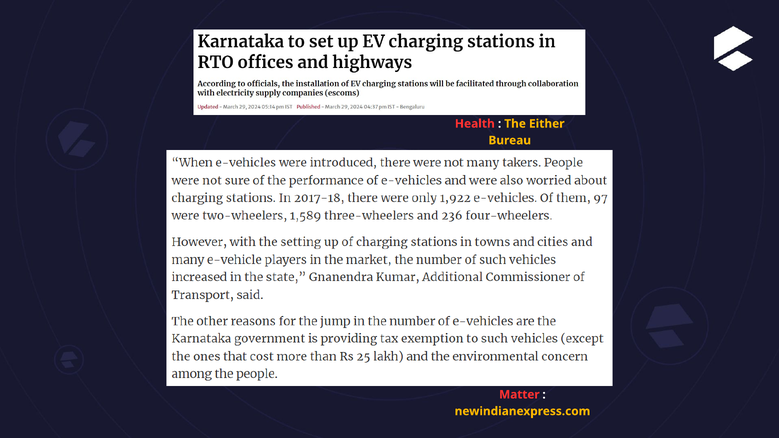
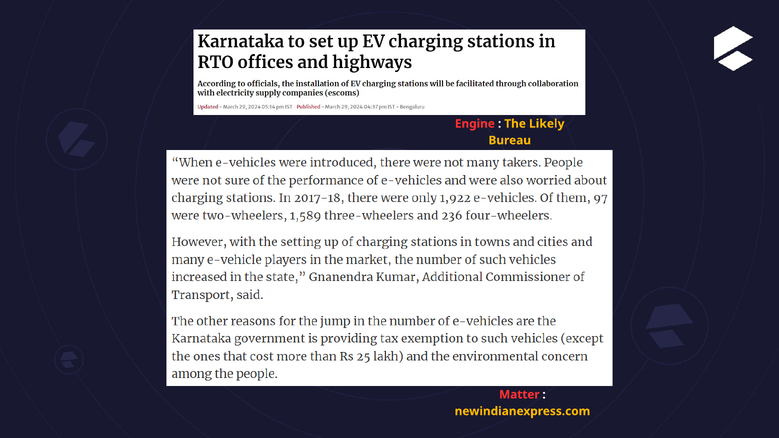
Health: Health -> Engine
Either: Either -> Likely
